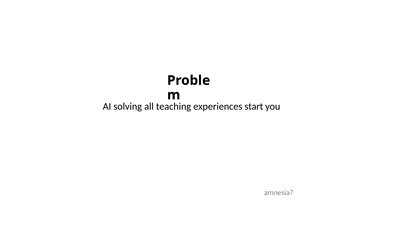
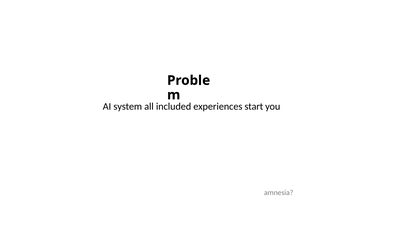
solving: solving -> system
teaching: teaching -> included
